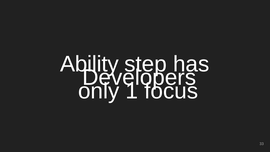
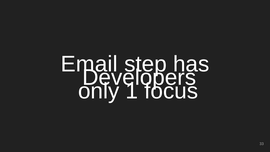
Ability: Ability -> Email
